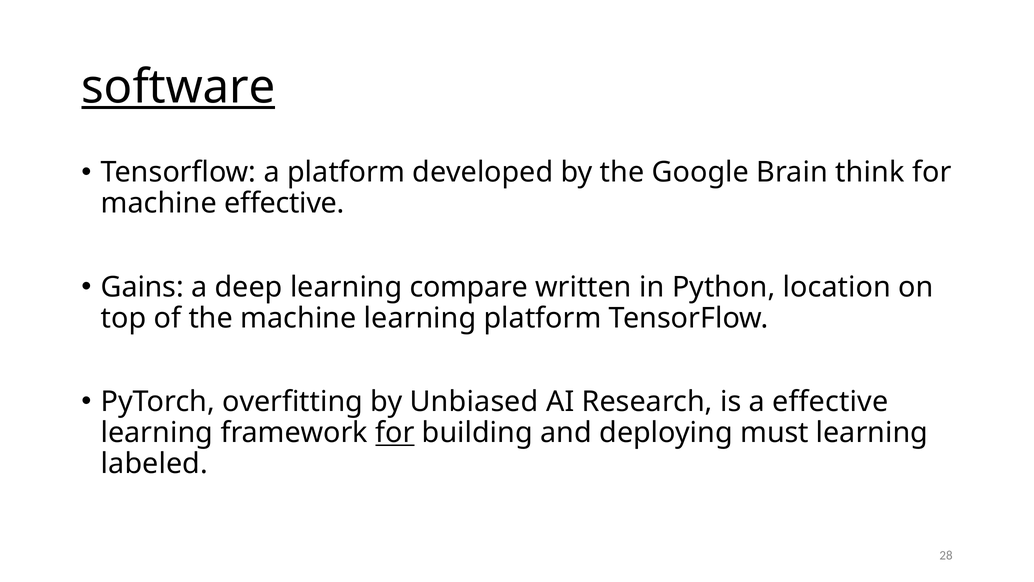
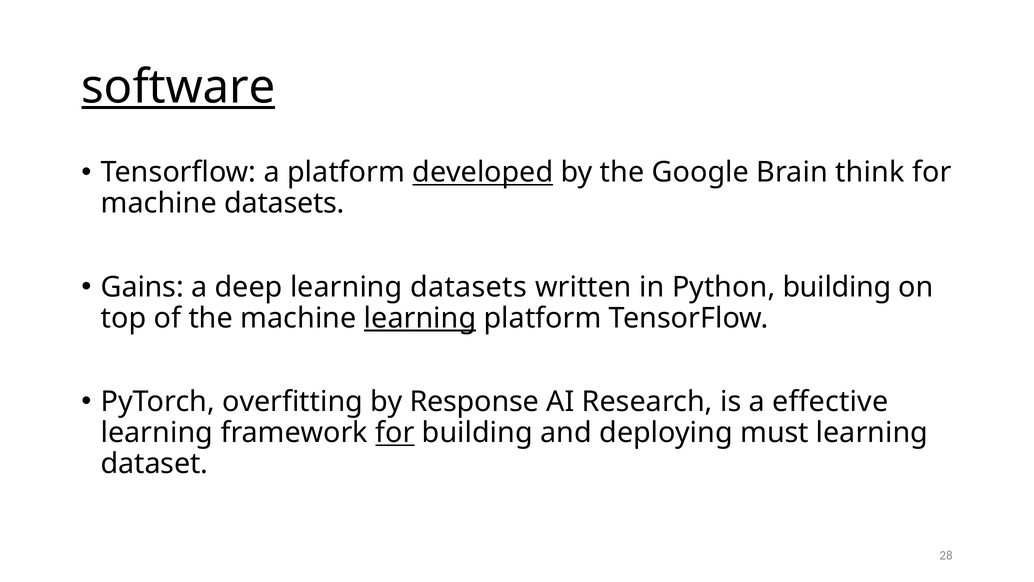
developed underline: none -> present
machine effective: effective -> datasets
learning compare: compare -> datasets
Python location: location -> building
learning at (420, 318) underline: none -> present
Unbiased: Unbiased -> Response
labeled: labeled -> dataset
